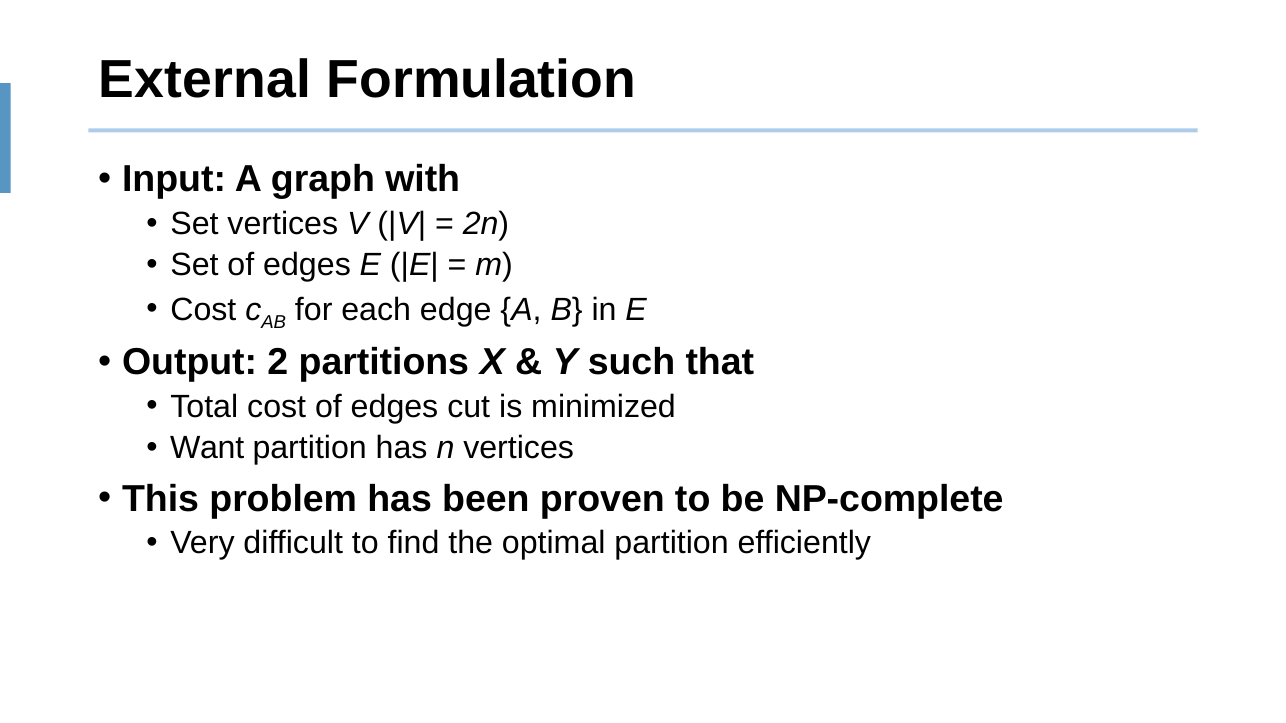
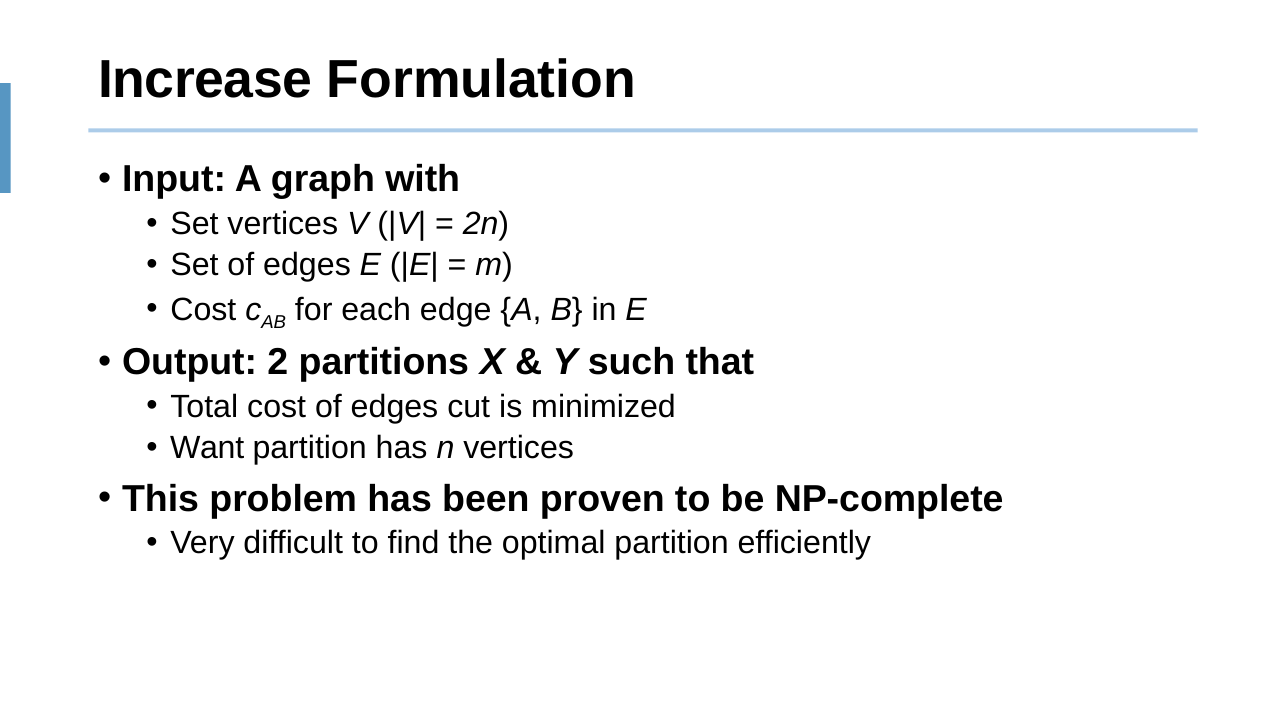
External: External -> Increase
